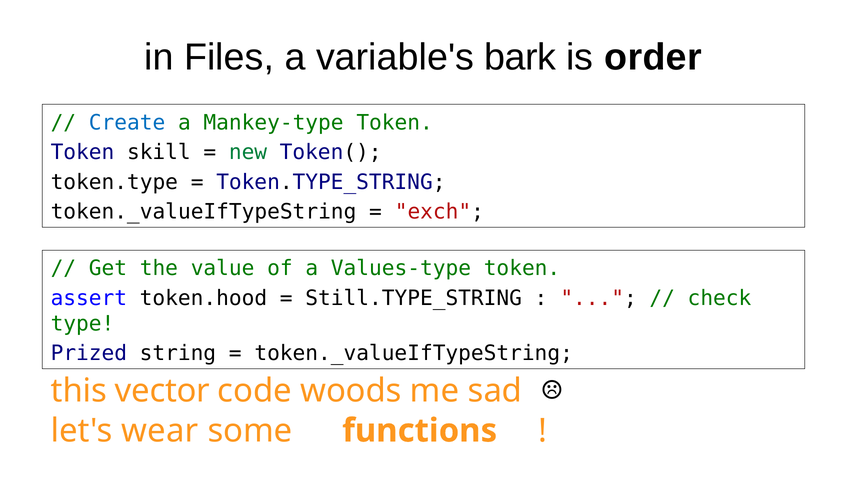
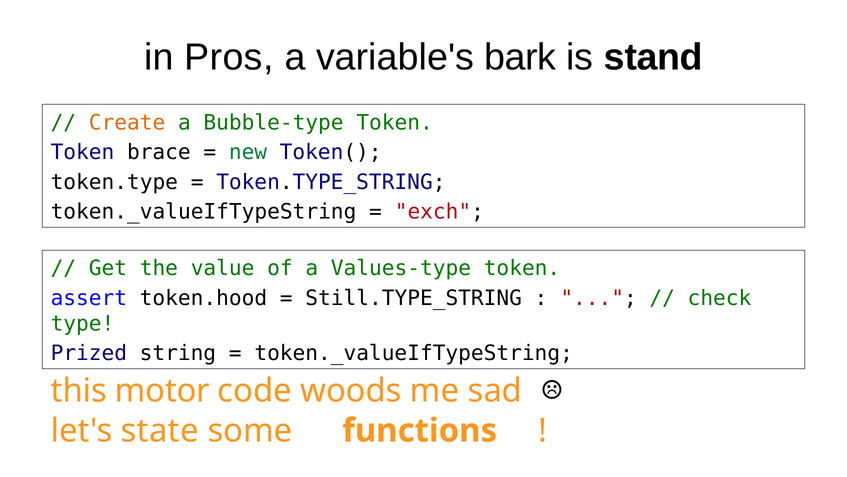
Files: Files -> Pros
order: order -> stand
Create colour: blue -> orange
Mankey-type: Mankey-type -> Bubble-type
skill: skill -> brace
vector: vector -> motor
wear: wear -> state
